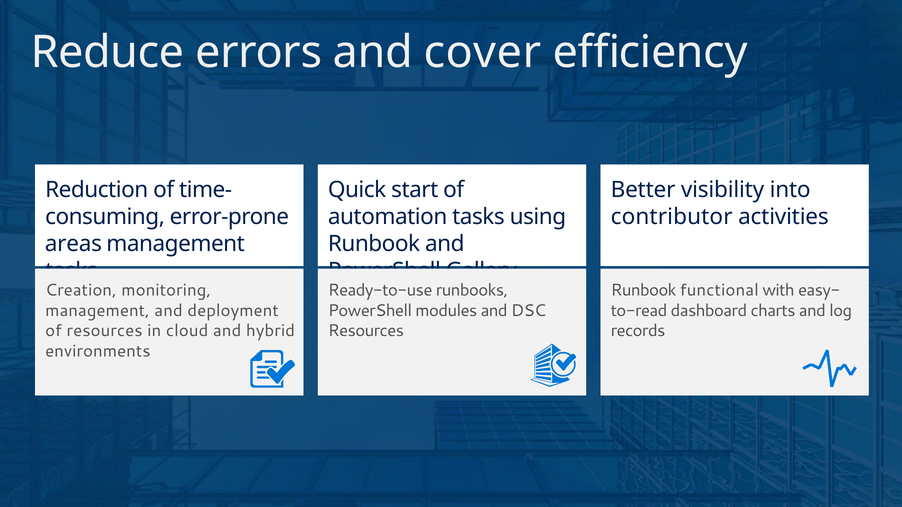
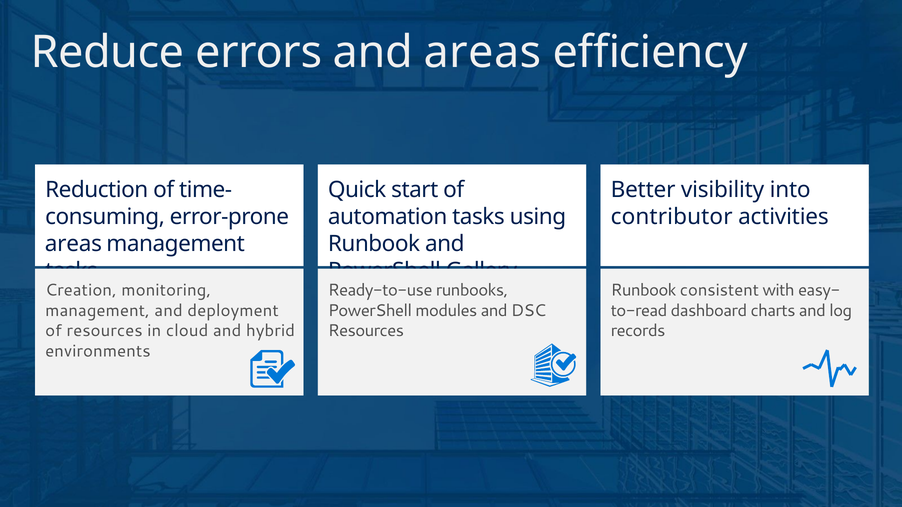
and cover: cover -> areas
functional: functional -> consistent
